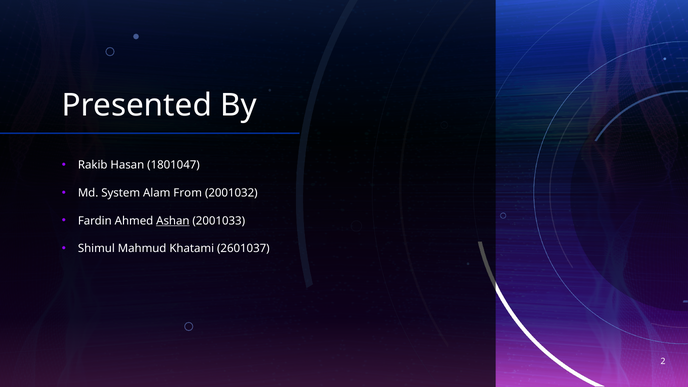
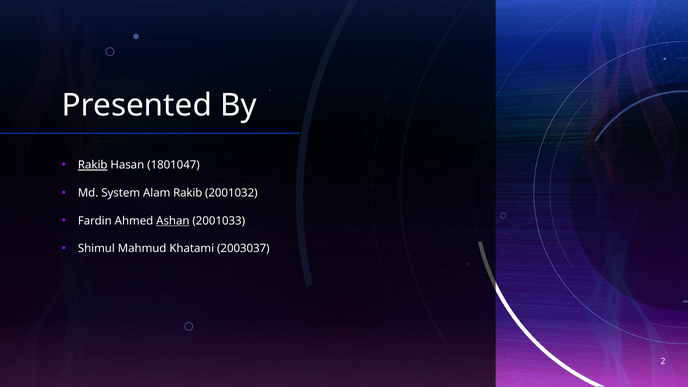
Rakib at (93, 165) underline: none -> present
Alam From: From -> Rakib
2601037: 2601037 -> 2003037
